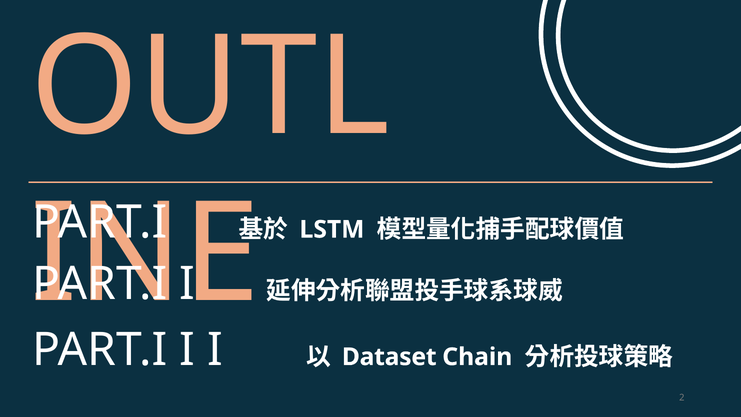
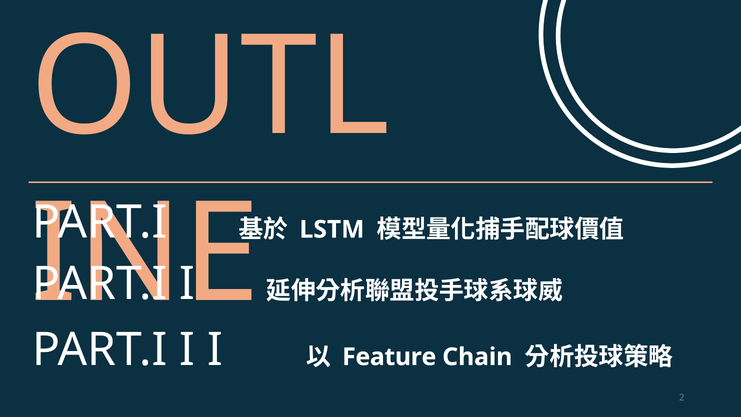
Dataset: Dataset -> Feature
